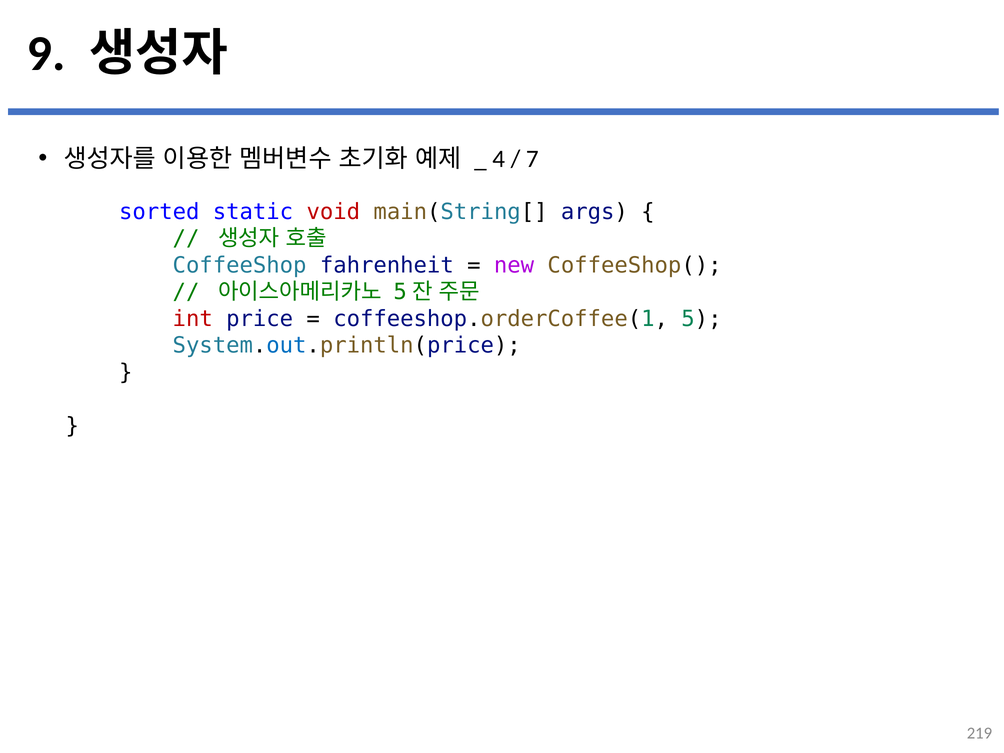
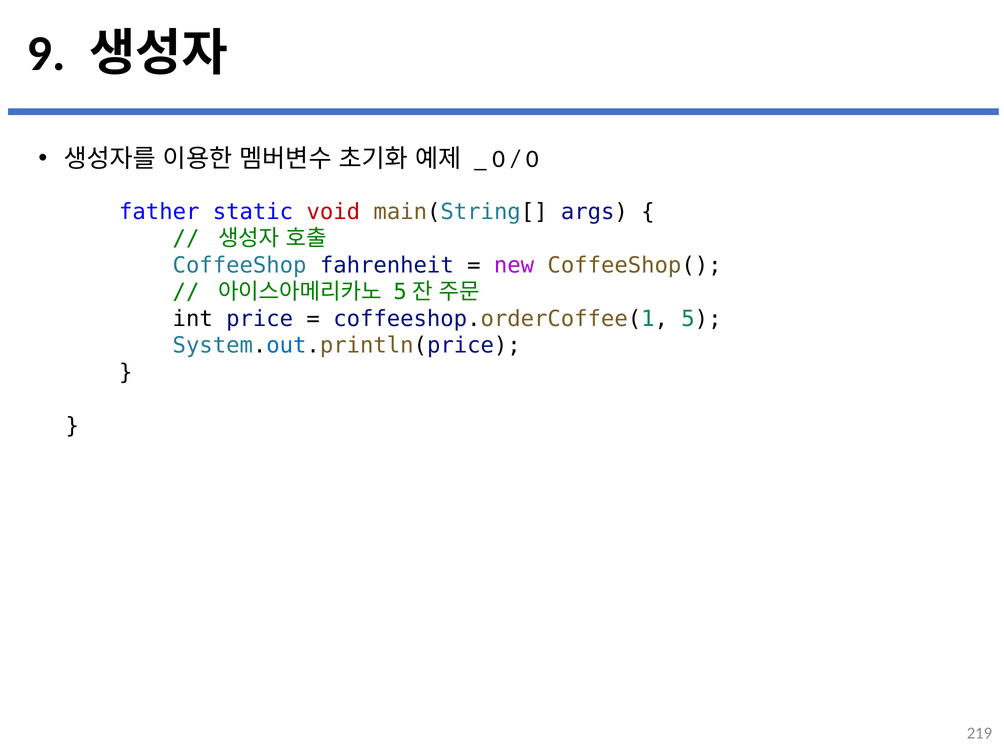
4 at (499, 159): 4 -> 0
7 at (532, 159): 7 -> 0
sorted: sorted -> father
int colour: red -> black
